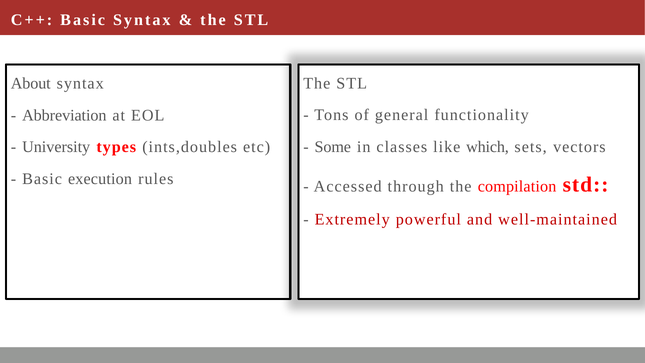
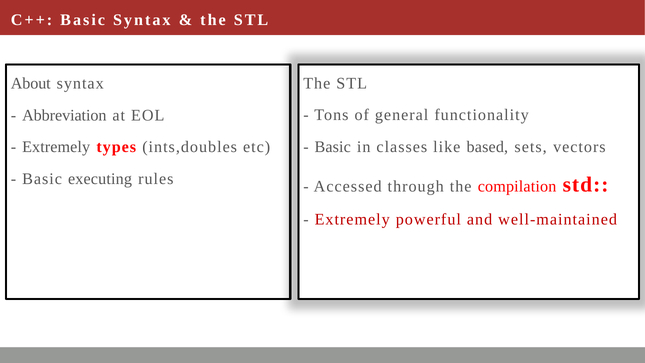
Some at (333, 147): Some -> Basic
which: which -> based
University at (56, 147): University -> Extremely
execution: execution -> executing
